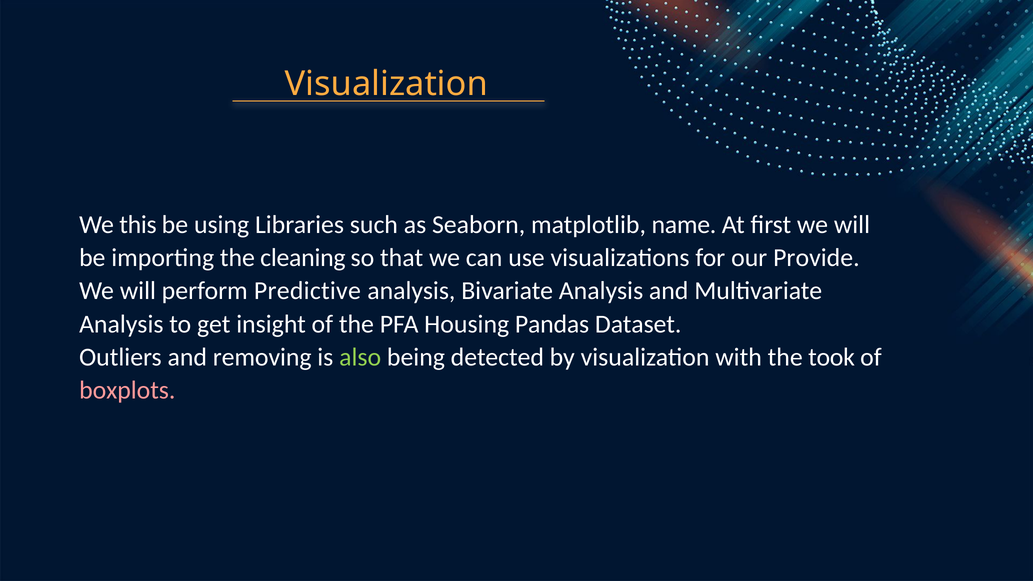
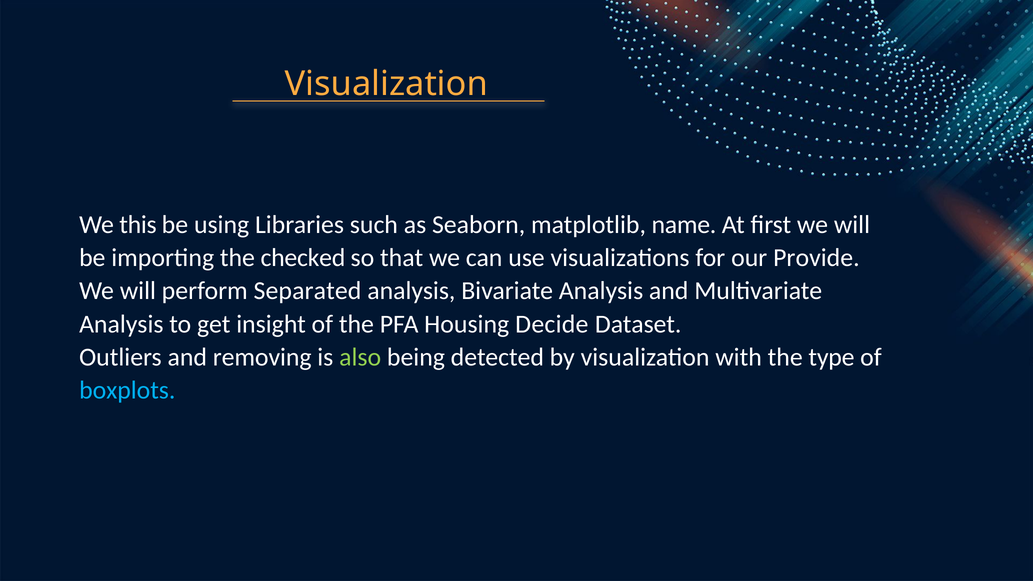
cleaning: cleaning -> checked
Predictive: Predictive -> Separated
Pandas: Pandas -> Decide
took: took -> type
boxplots colour: pink -> light blue
